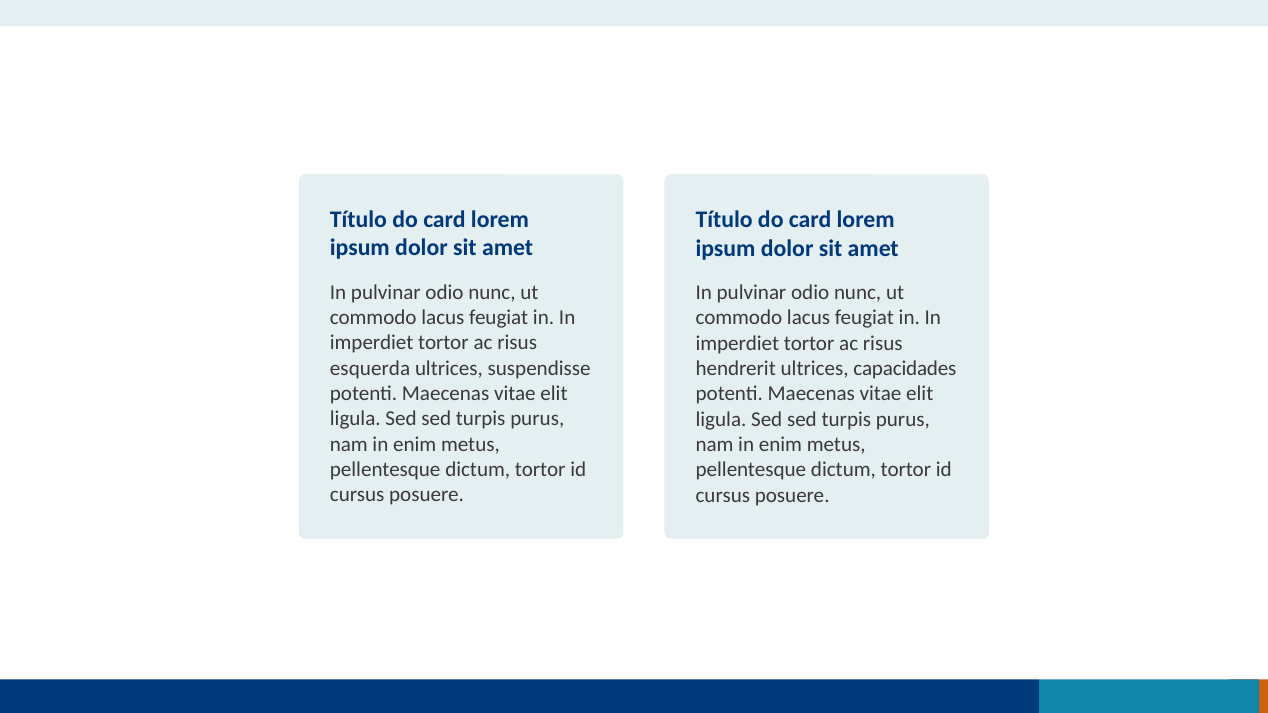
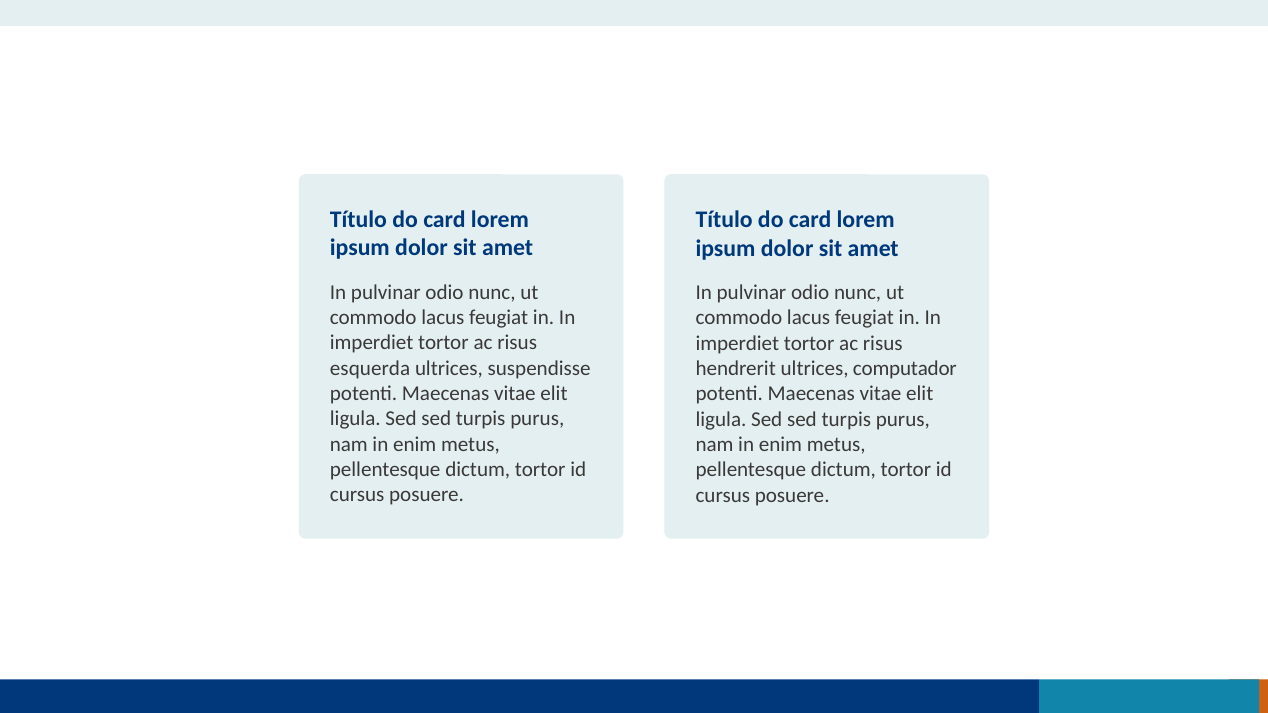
capacidades: capacidades -> computador
